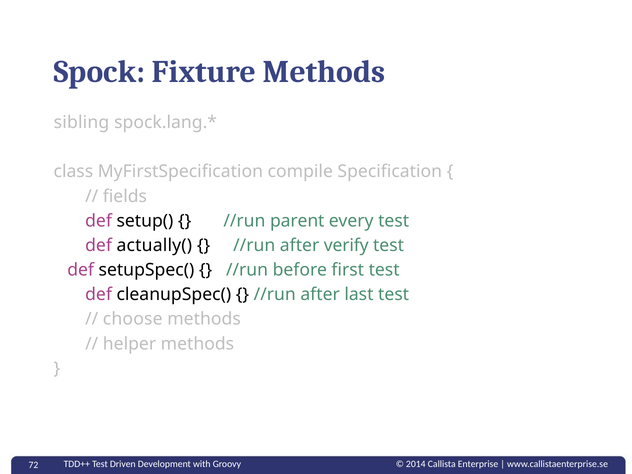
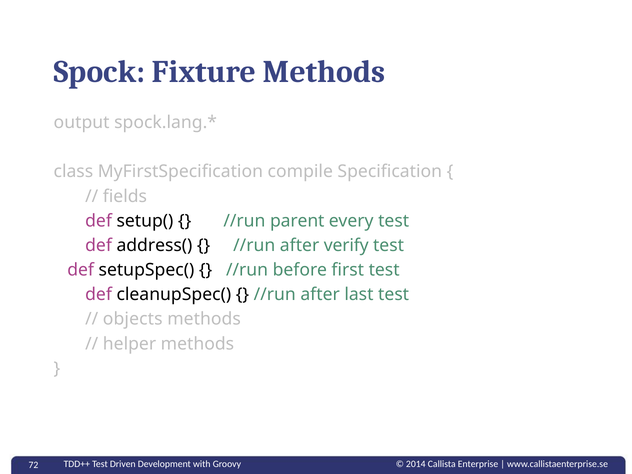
sibling: sibling -> output
actually(: actually( -> address(
choose: choose -> objects
